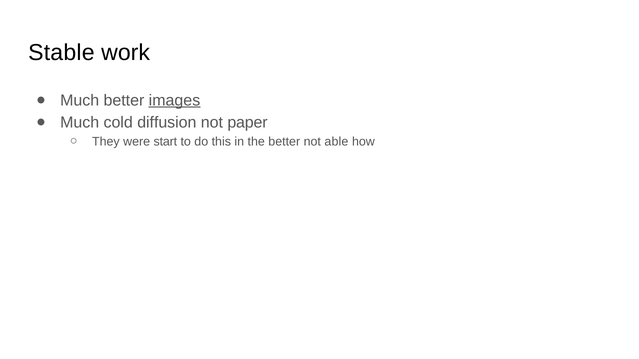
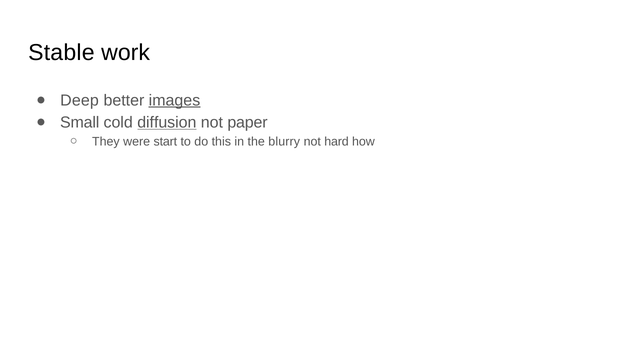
Much at (80, 100): Much -> Deep
Much at (80, 123): Much -> Small
diffusion underline: none -> present
the better: better -> blurry
able: able -> hard
